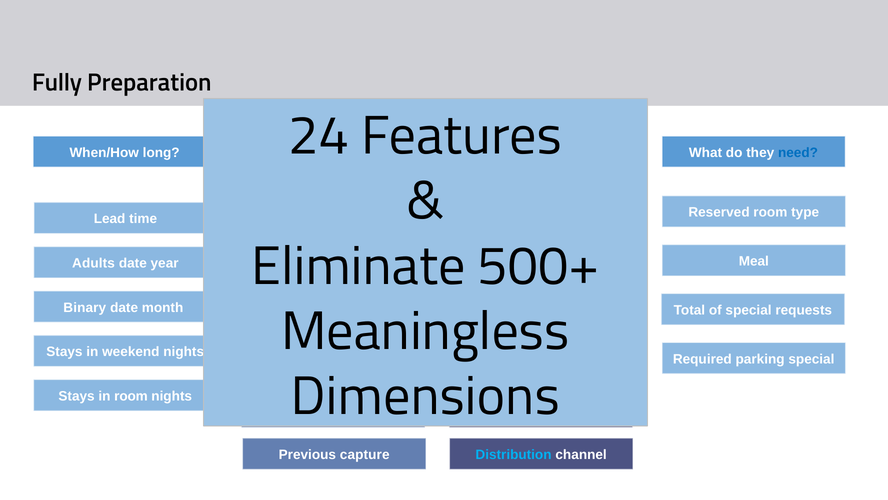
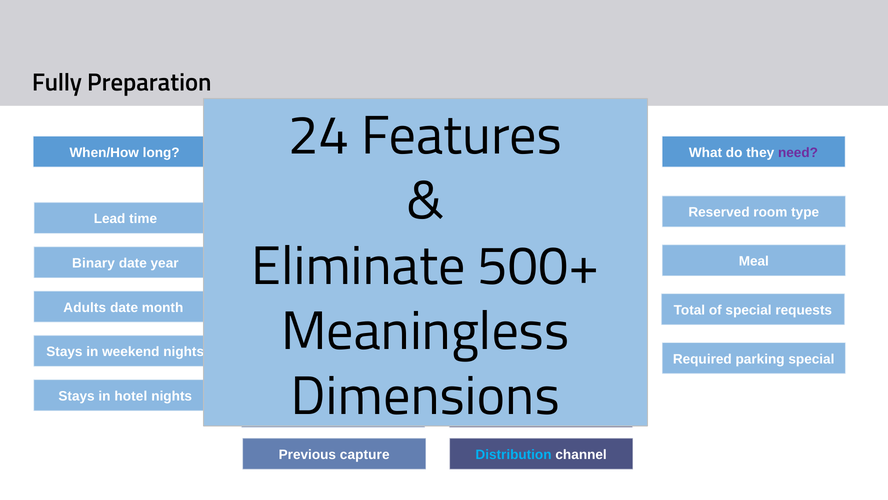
need colour: blue -> purple
Adults at (93, 263): Adults -> Binary
Binary at (85, 307): Binary -> Adults
in room: room -> hotel
